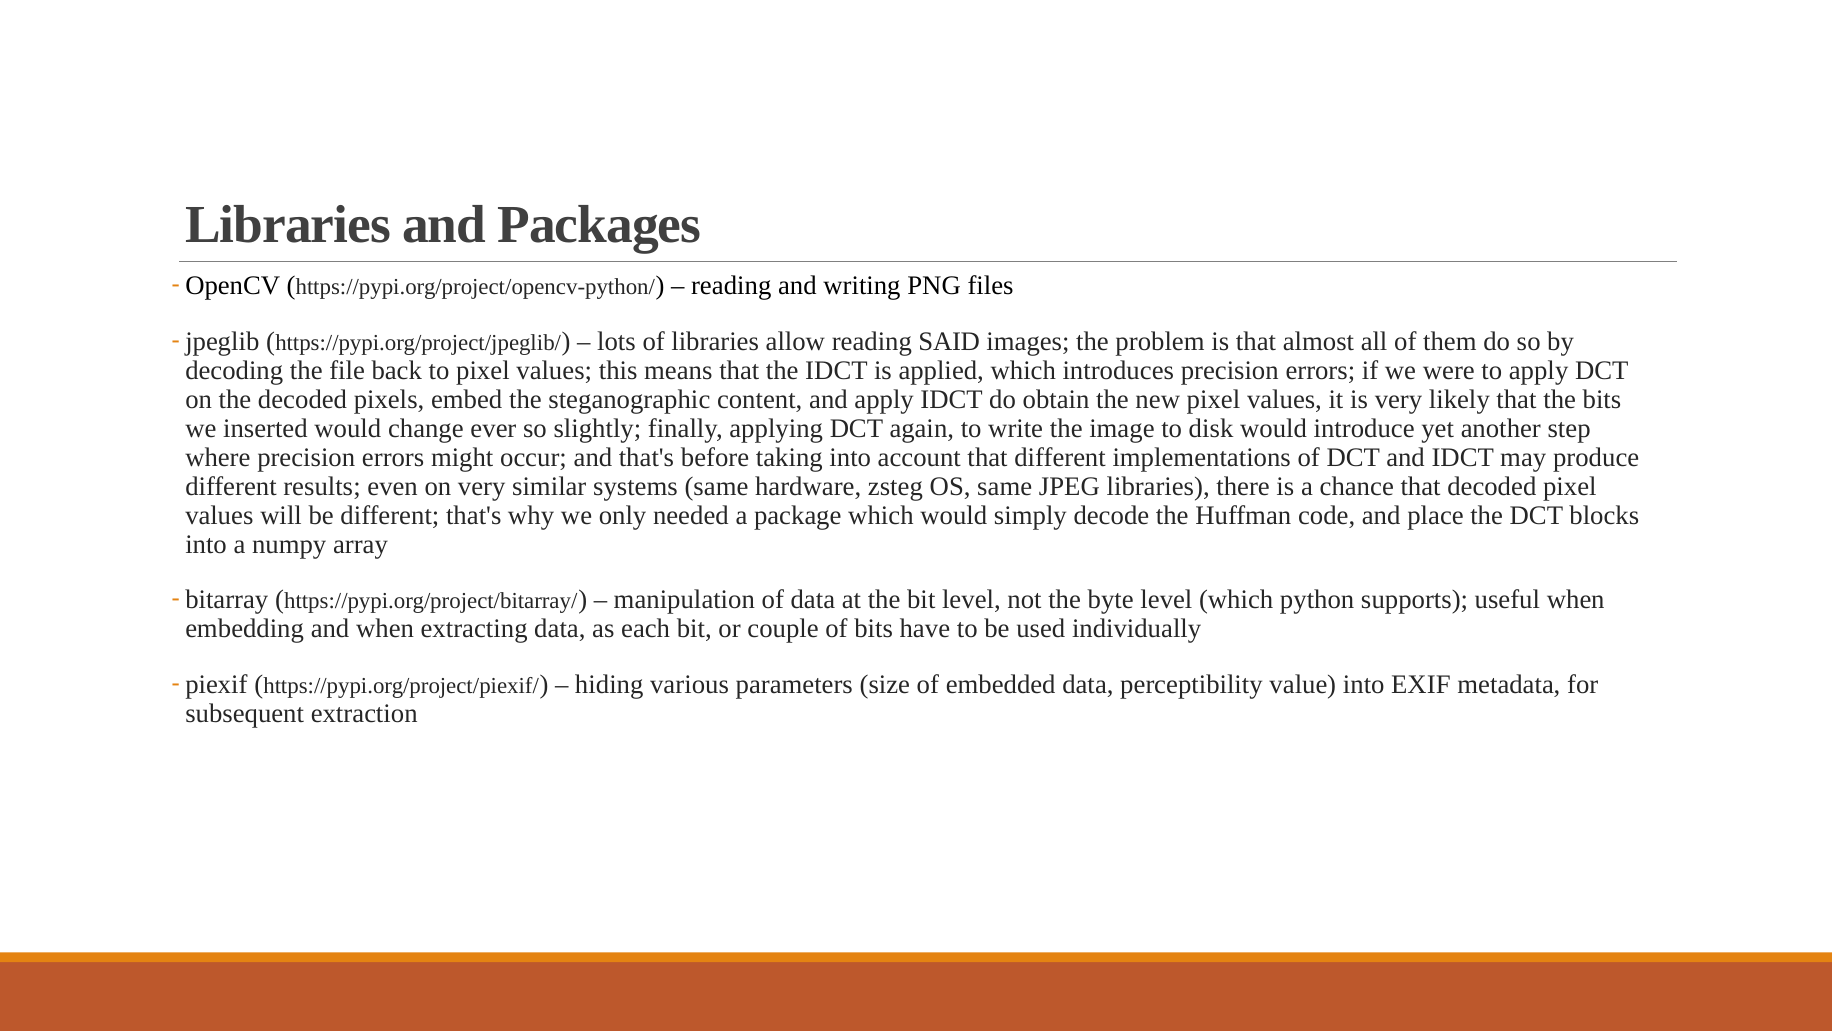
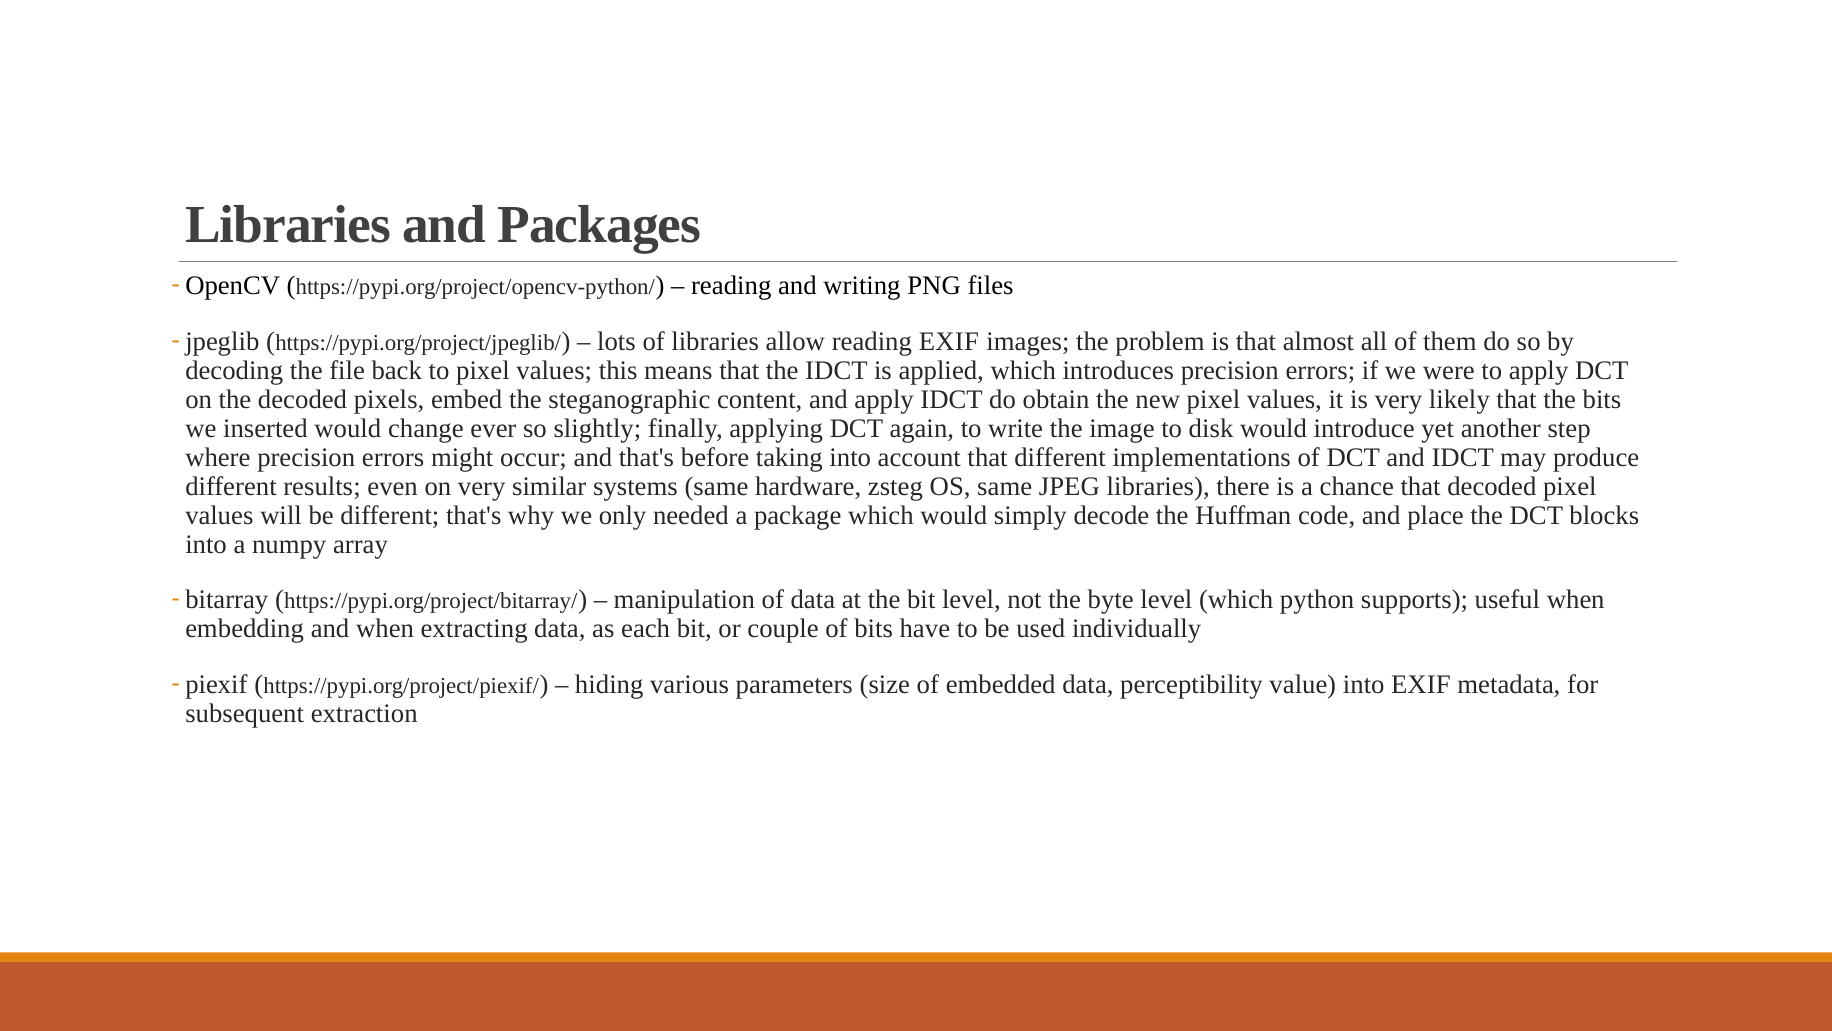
reading SAID: SAID -> EXIF
